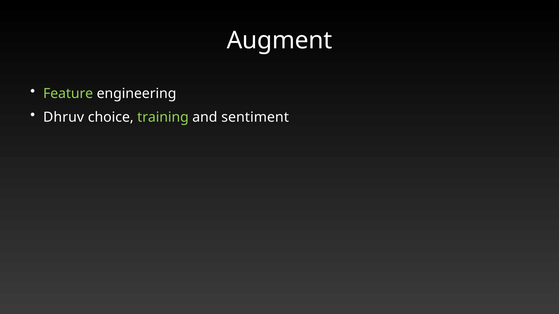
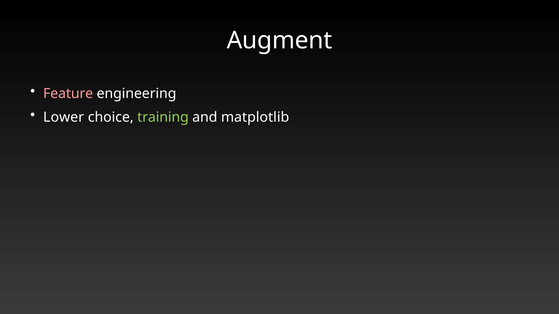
Feature colour: light green -> pink
Dhruv: Dhruv -> Lower
sentiment: sentiment -> matplotlib
